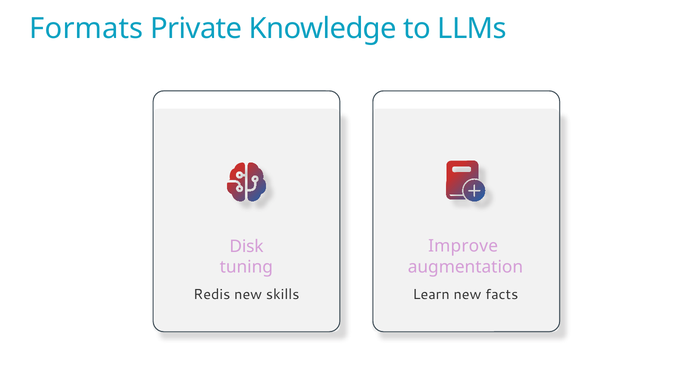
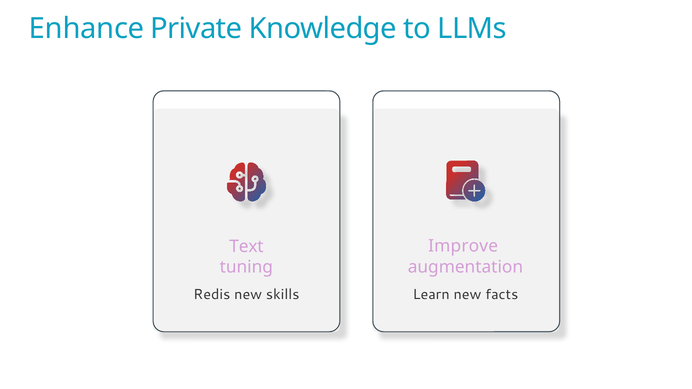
Formats: Formats -> Enhance
Disk: Disk -> Text
